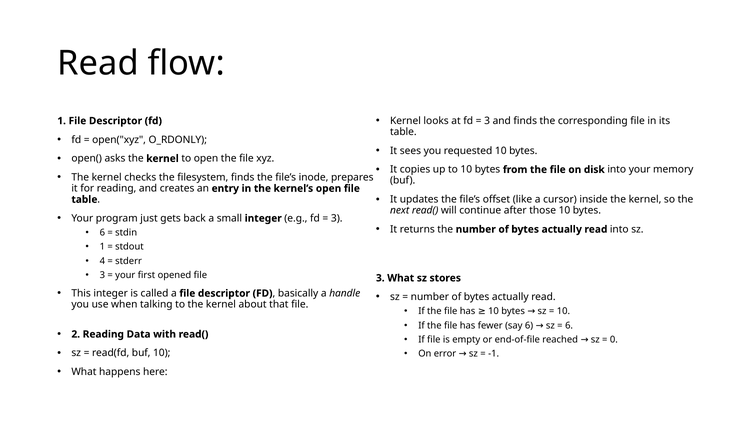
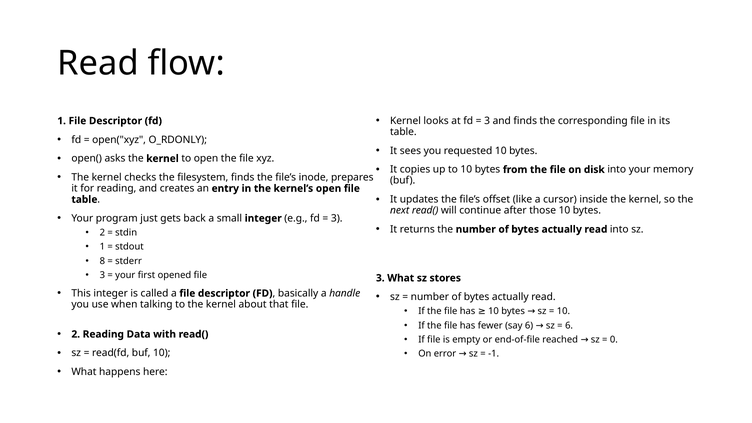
6 at (102, 233): 6 -> 2
4: 4 -> 8
